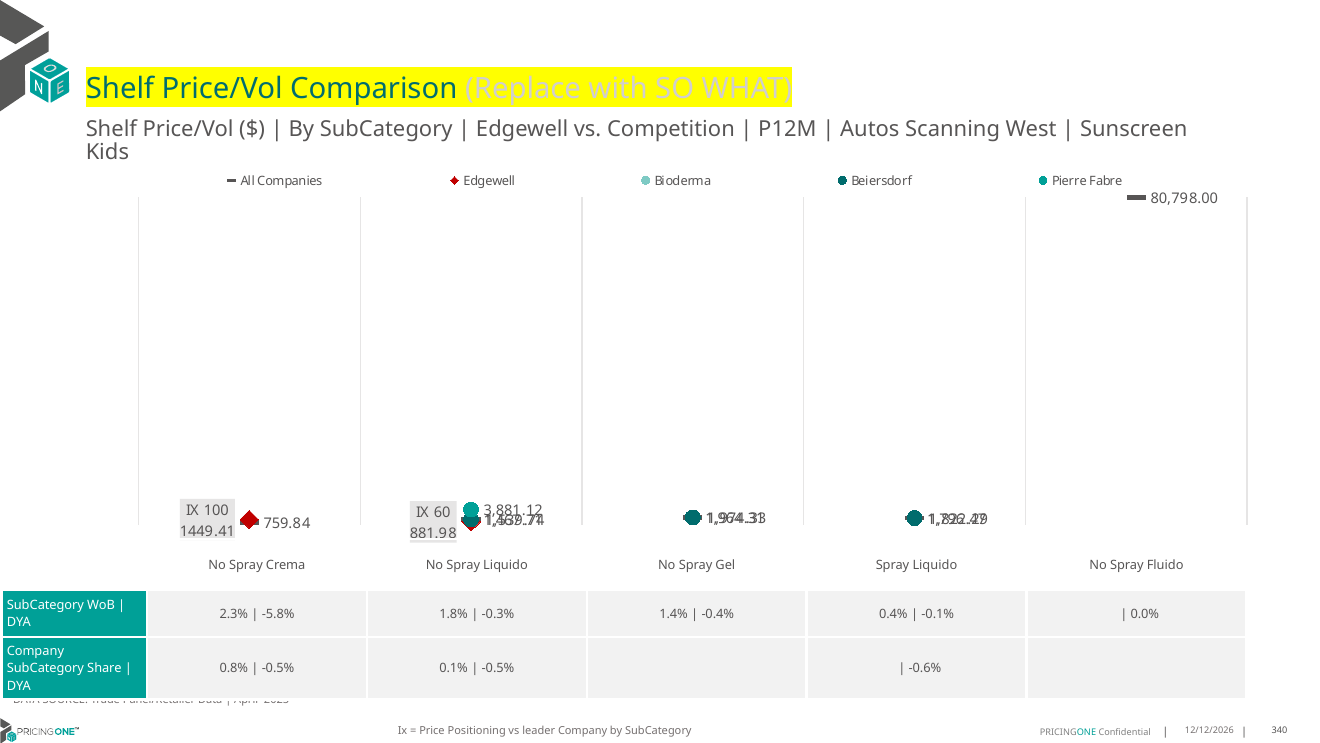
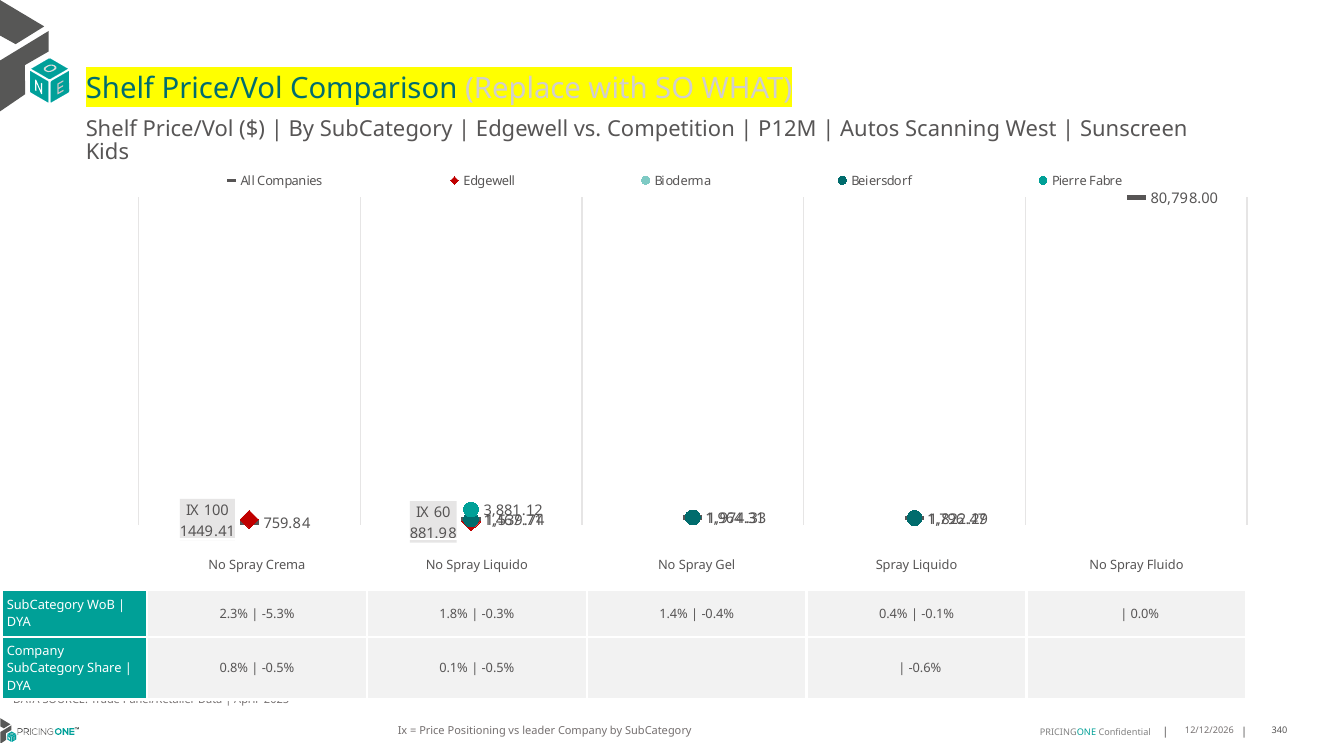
-5.8%: -5.8% -> -5.3%
